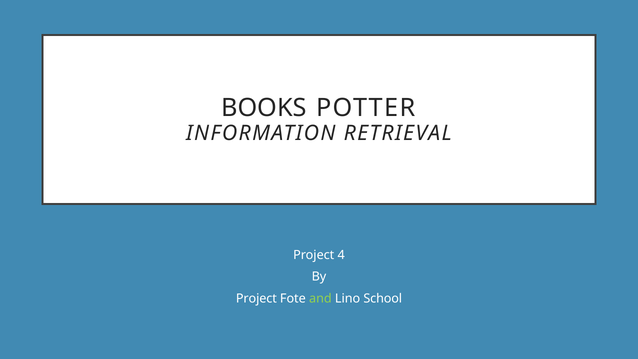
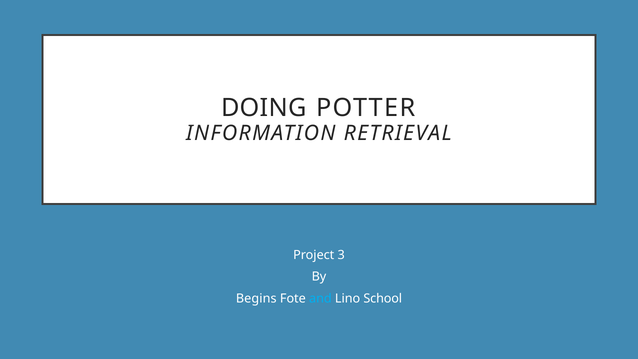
BOOKS: BOOKS -> DOING
4: 4 -> 3
Project at (256, 298): Project -> Begins
and colour: light green -> light blue
